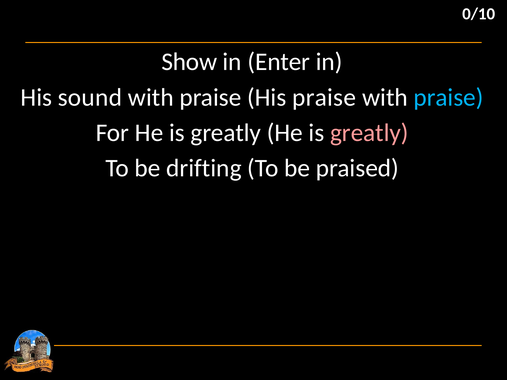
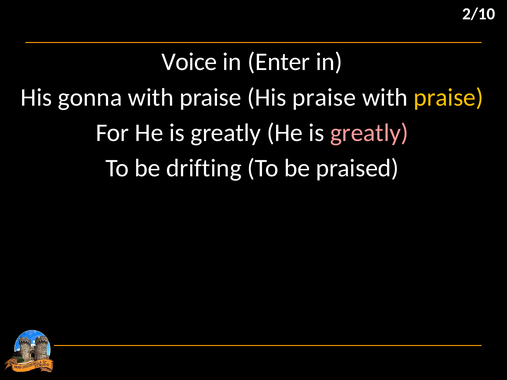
0/10: 0/10 -> 2/10
Show: Show -> Voice
sound: sound -> gonna
praise at (449, 97) colour: light blue -> yellow
